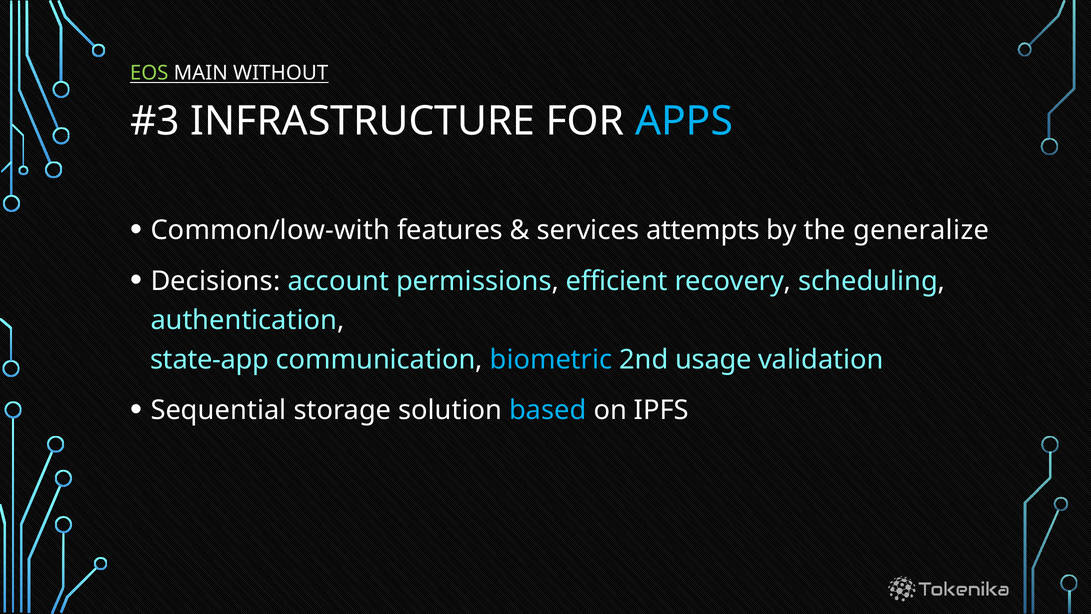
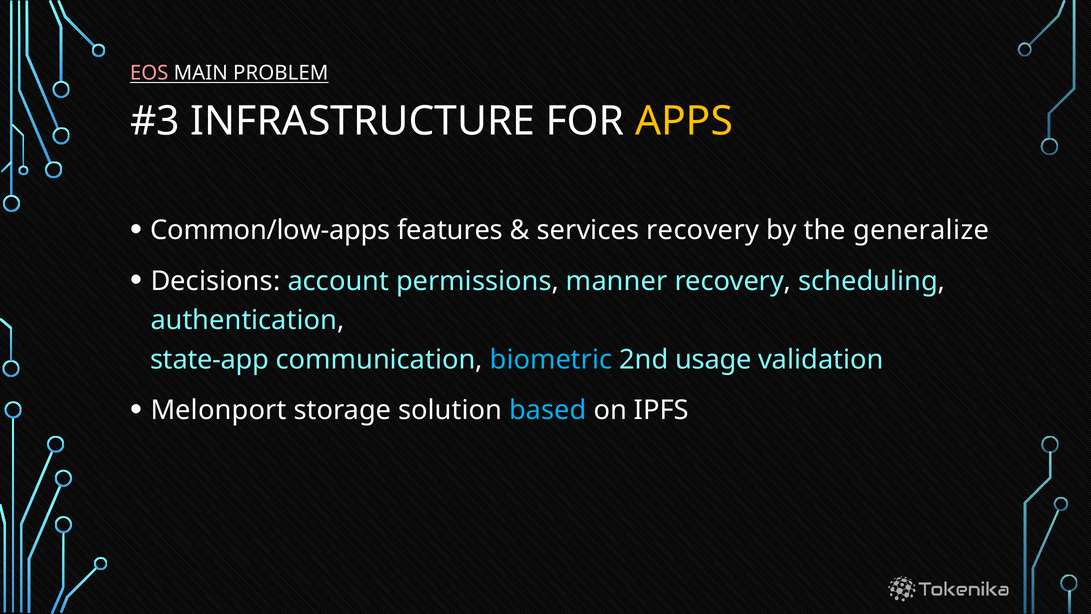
EOS colour: light green -> pink
WITHOUT: WITHOUT -> PROBLEM
APPS colour: light blue -> yellow
Common/low-with: Common/low-with -> Common/low-apps
services attempts: attempts -> recovery
efficient: efficient -> manner
Sequential: Sequential -> Melonport
